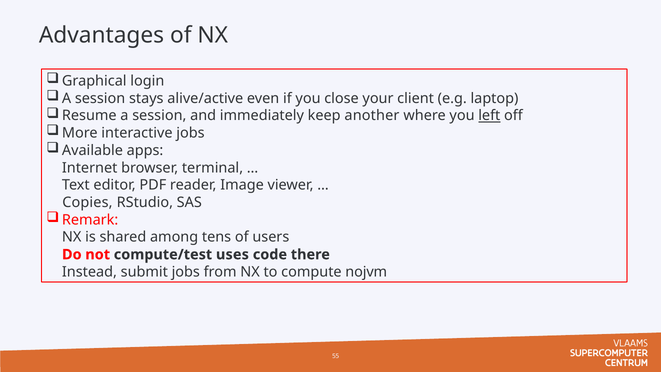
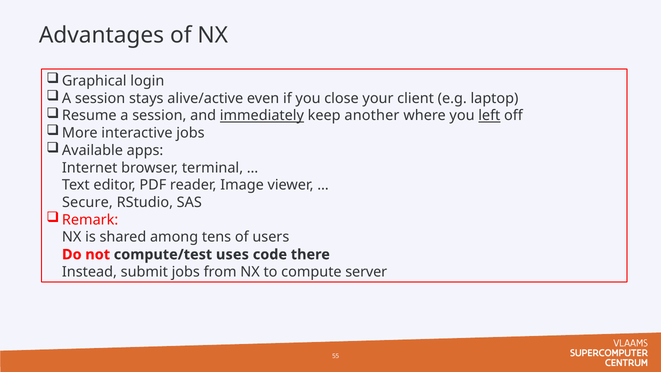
immediately underline: none -> present
Copies: Copies -> Secure
nojvm: nojvm -> server
